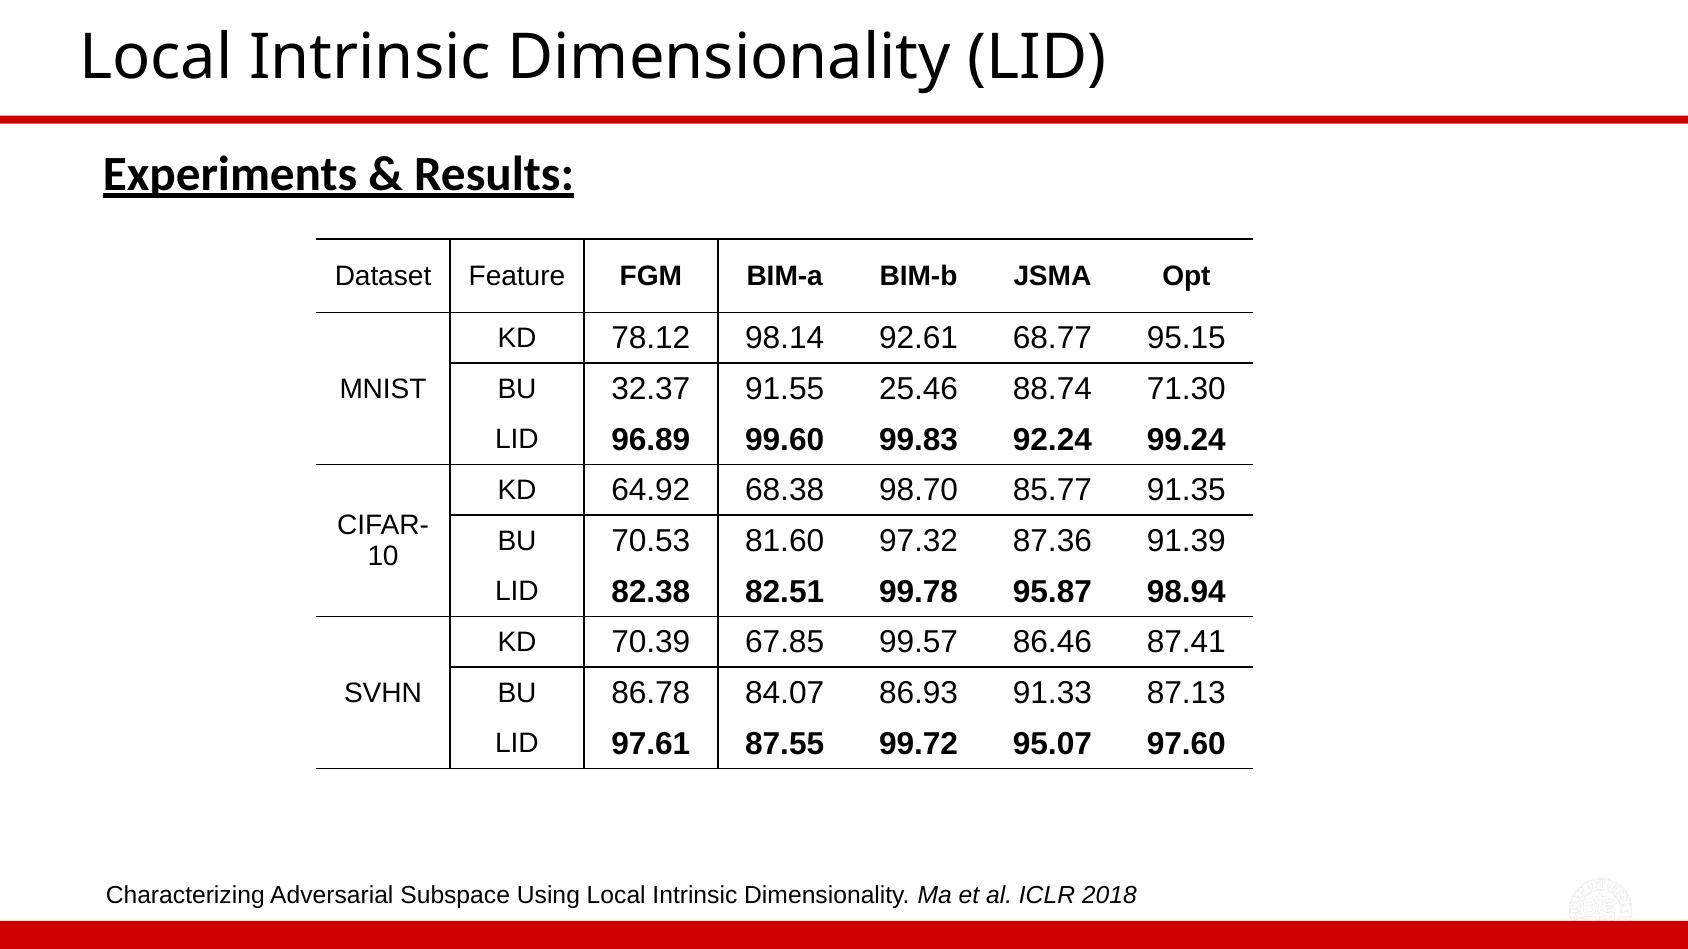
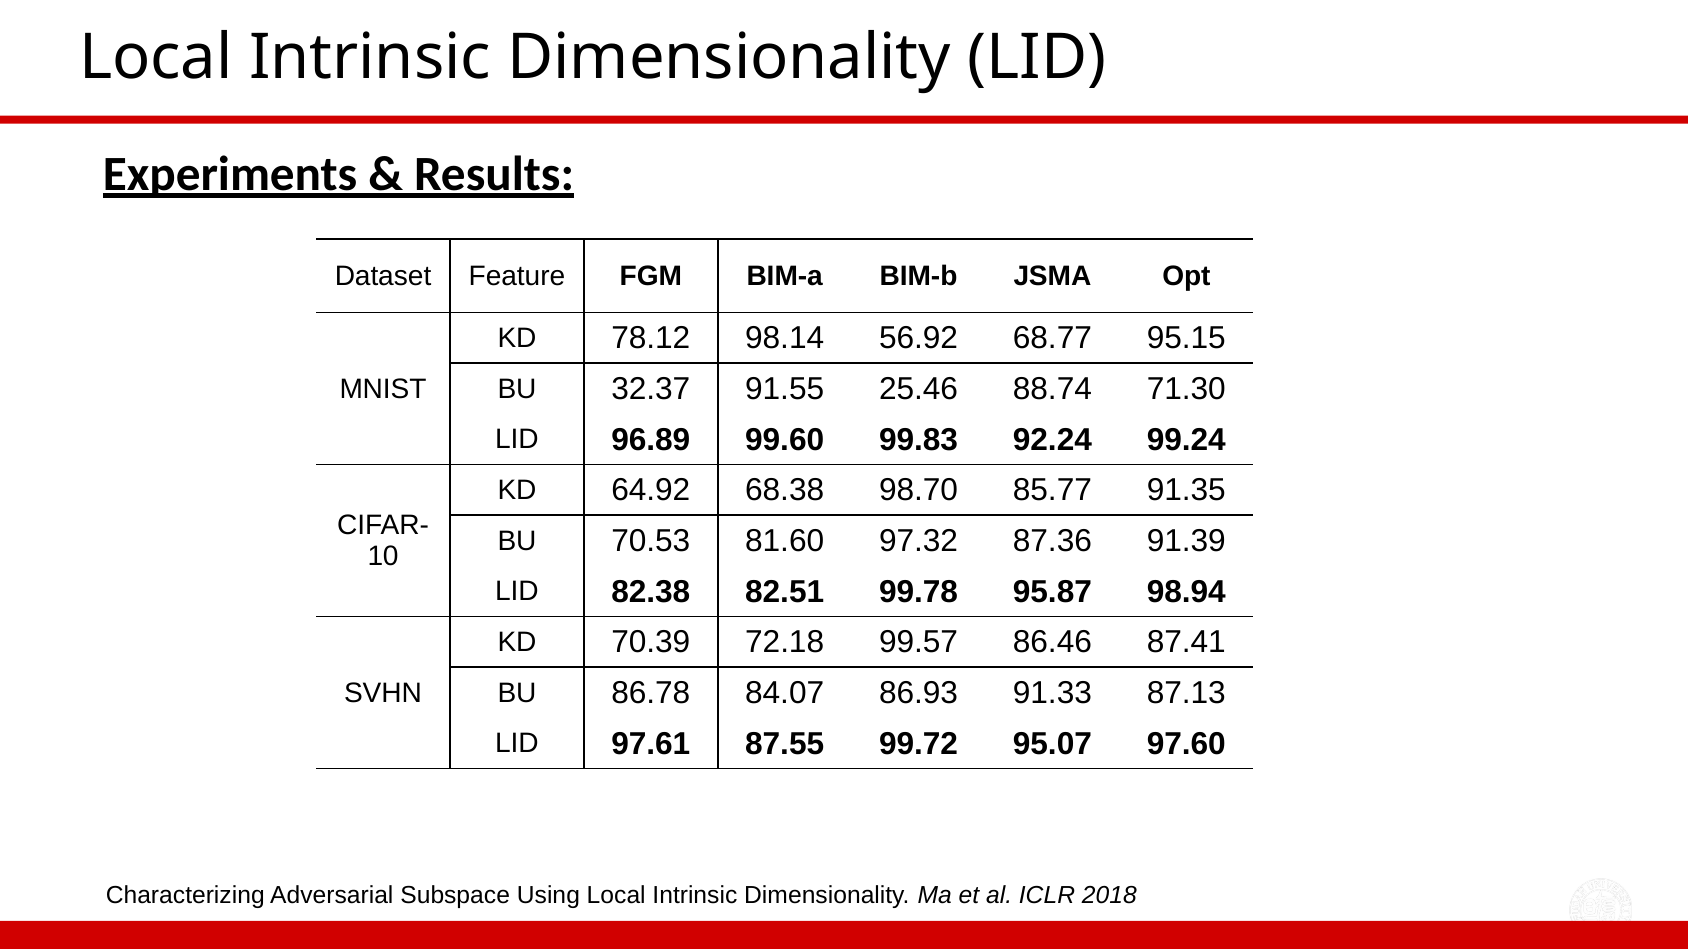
92.61: 92.61 -> 56.92
67.85: 67.85 -> 72.18
